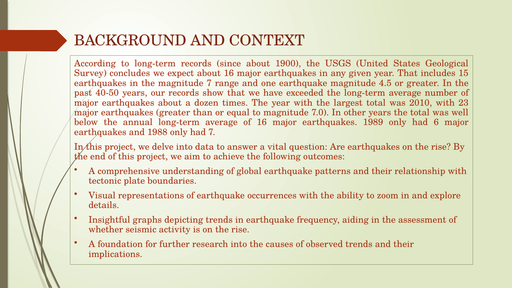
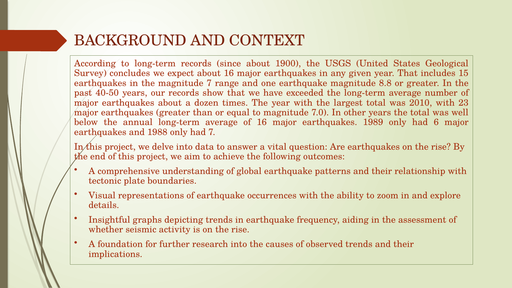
4.5: 4.5 -> 8.8
